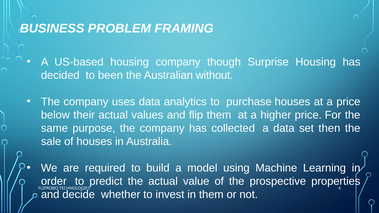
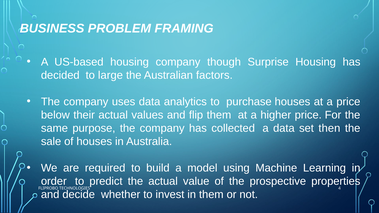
been: been -> large
without: without -> factors
